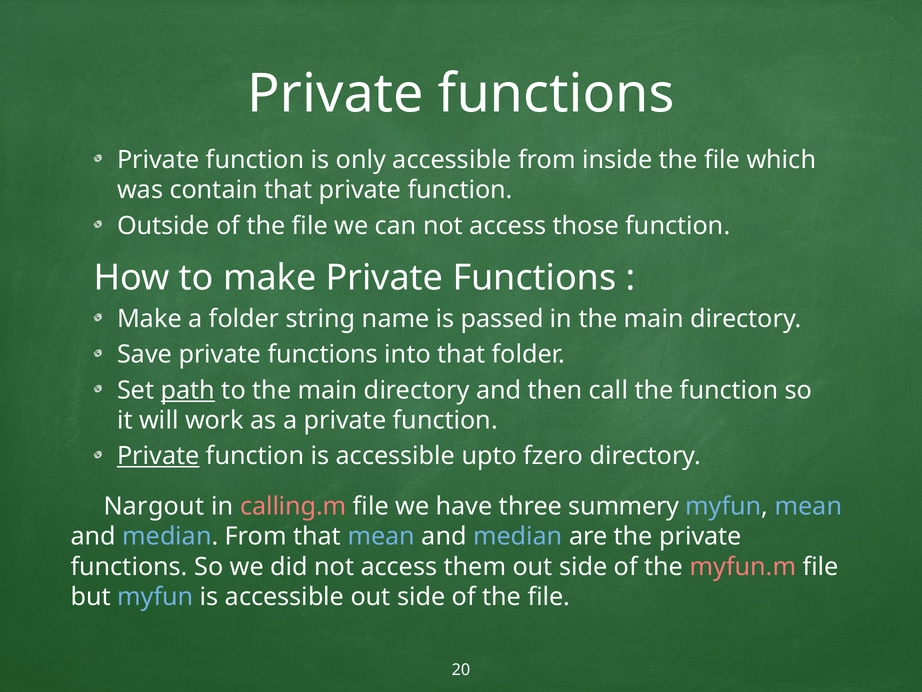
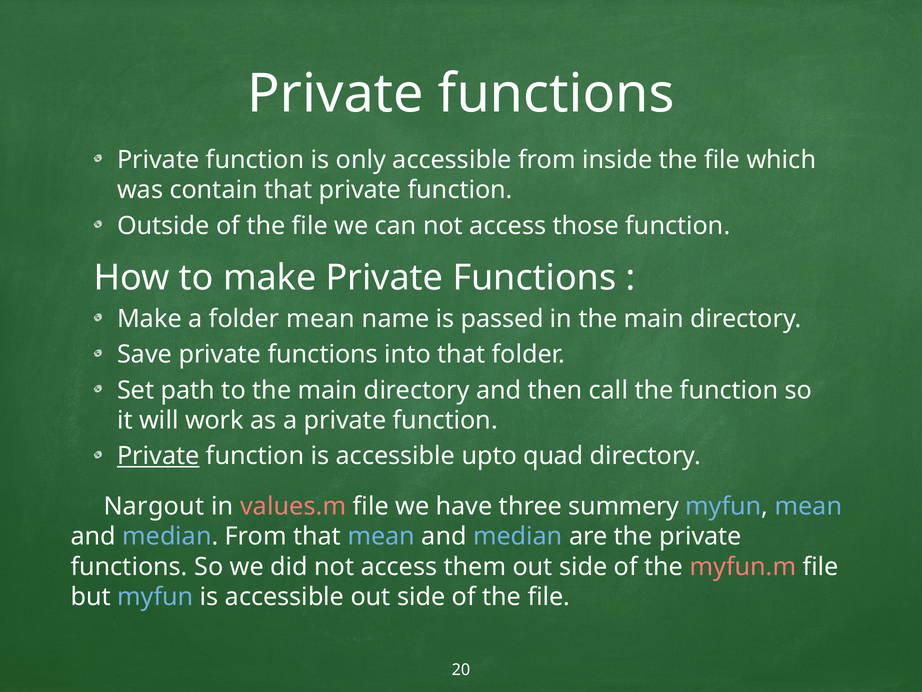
folder string: string -> mean
path underline: present -> none
fzero: fzero -> quad
calling.m: calling.m -> values.m
